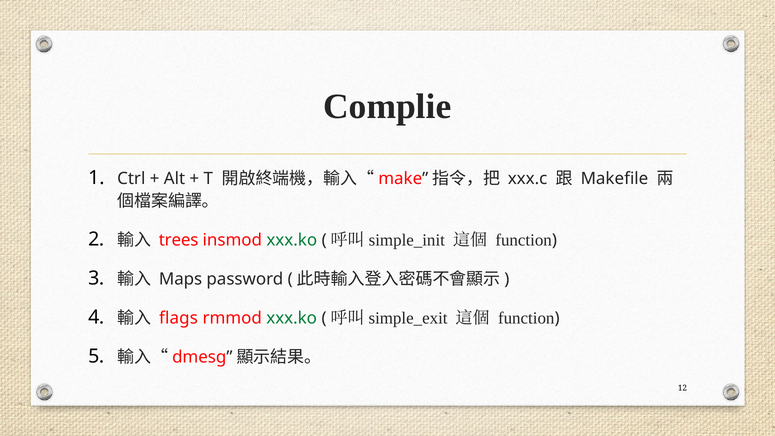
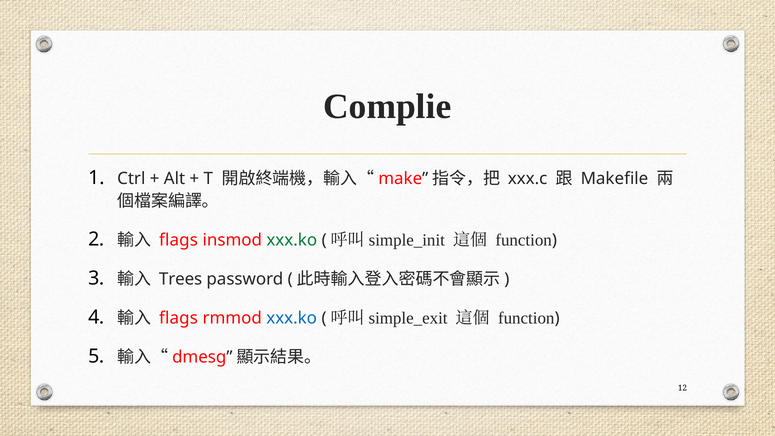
trees at (179, 240): trees -> flags
Maps: Maps -> Trees
xxx.ko at (292, 318) colour: green -> blue
